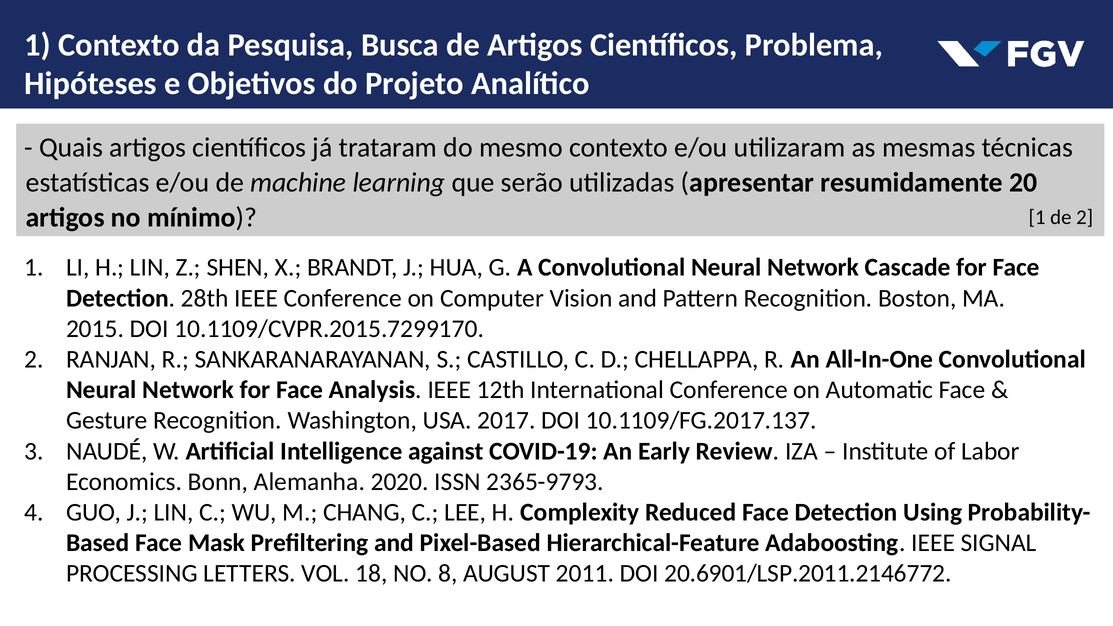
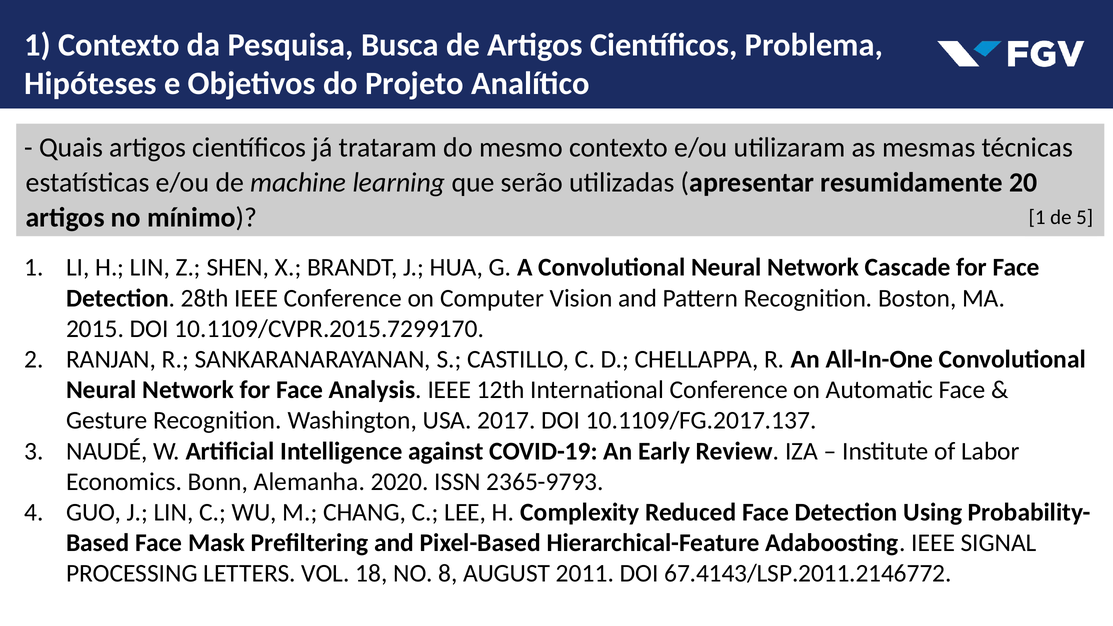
de 2: 2 -> 5
20.6901/LSP.2011.2146772: 20.6901/LSP.2011.2146772 -> 67.4143/LSP.2011.2146772
